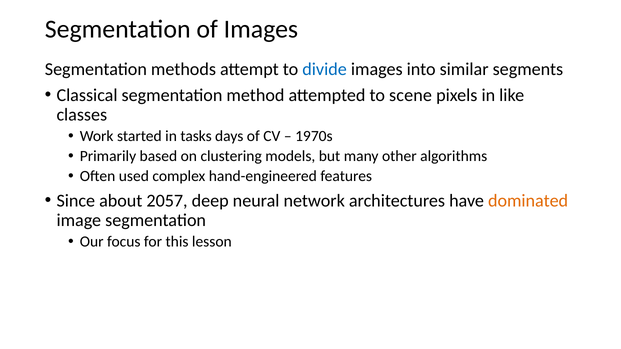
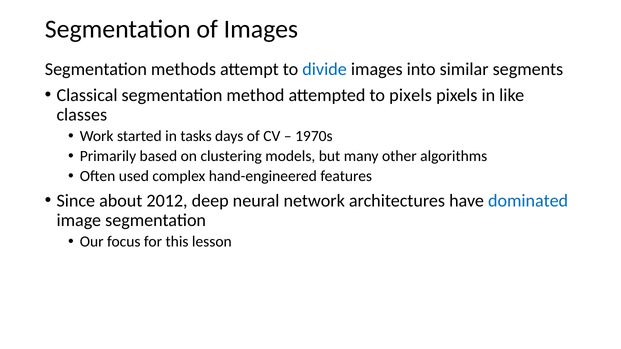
to scene: scene -> pixels
2057: 2057 -> 2012
dominated colour: orange -> blue
